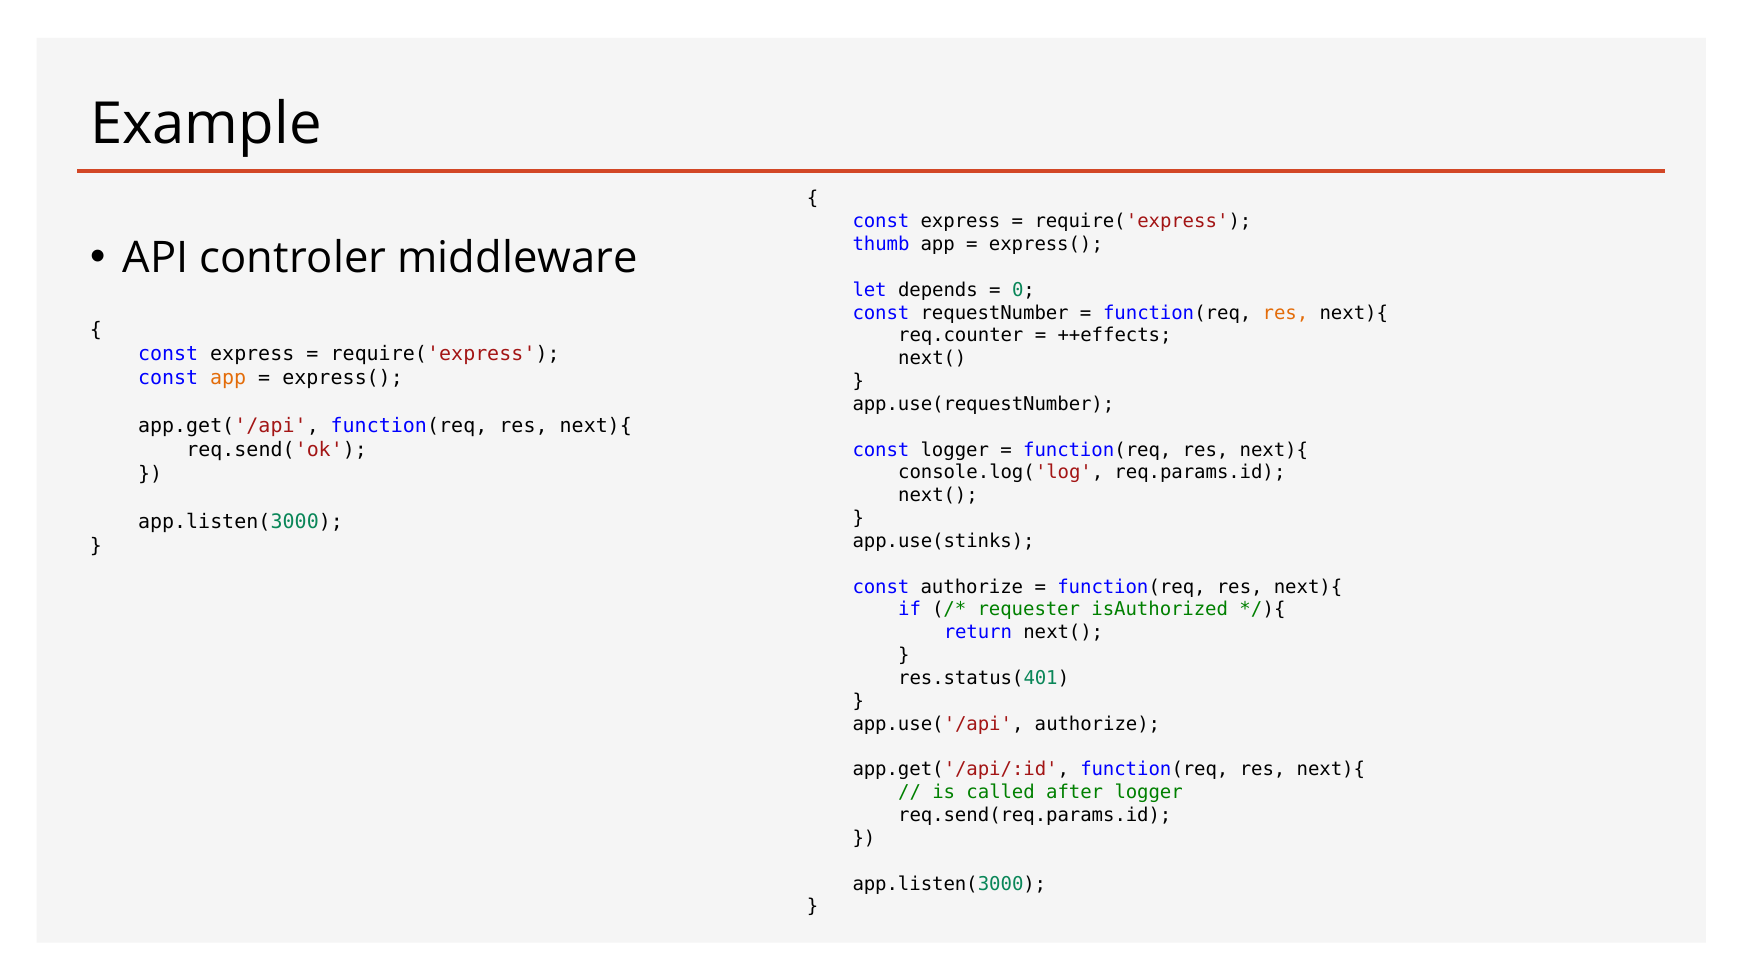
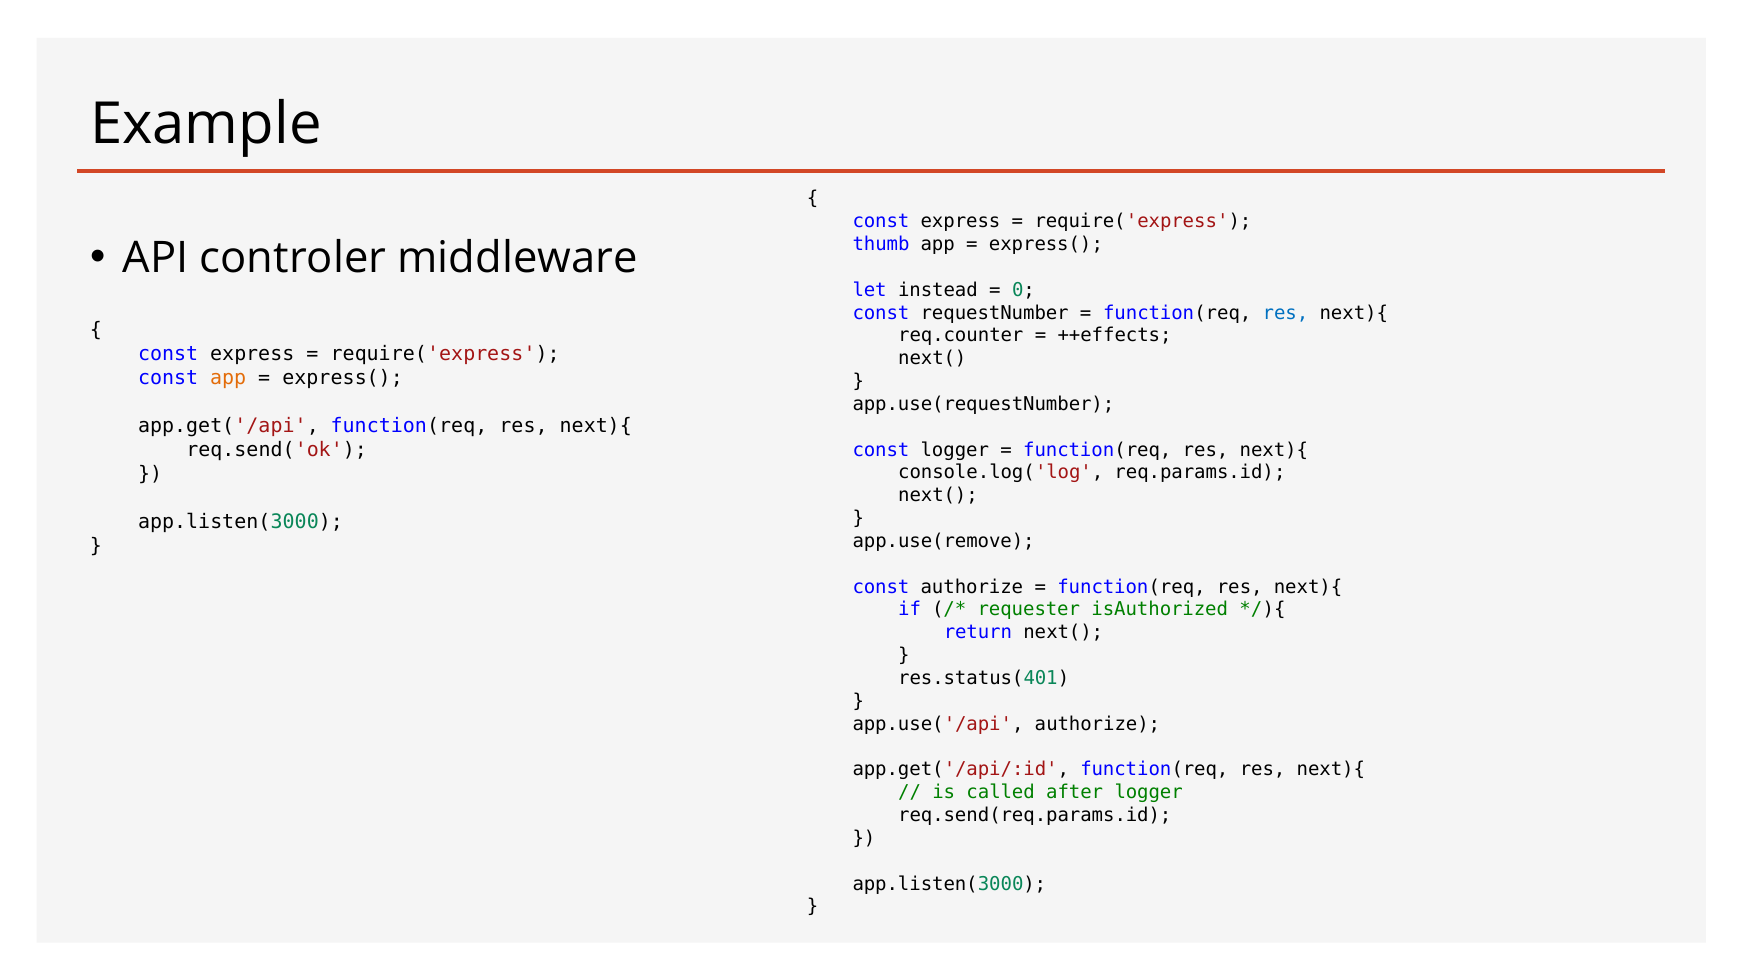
depends: depends -> instead
res at (1285, 313) colour: orange -> blue
app.use(stinks: app.use(stinks -> app.use(remove
